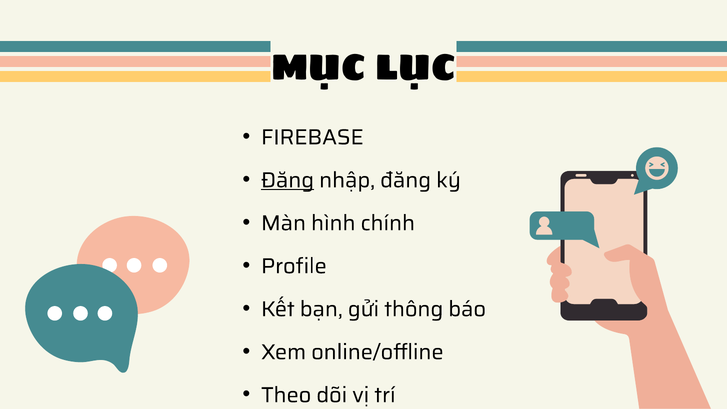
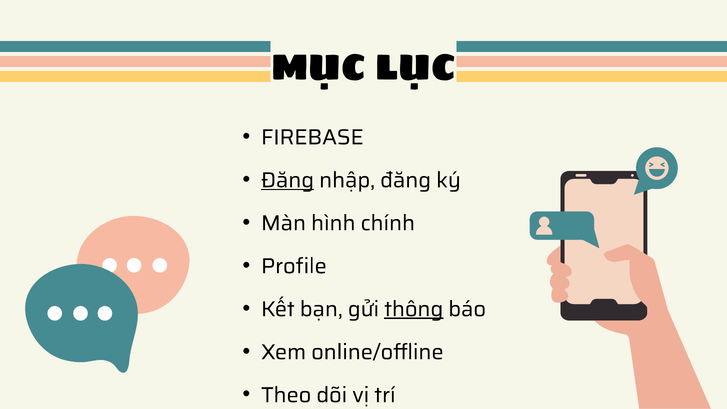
thông underline: none -> present
